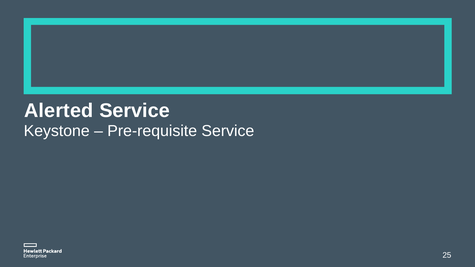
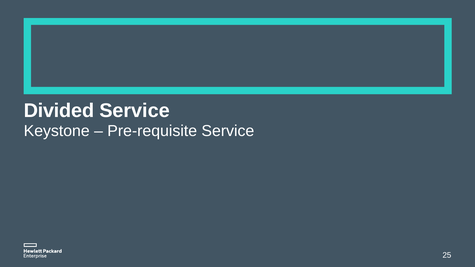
Alerted: Alerted -> Divided
